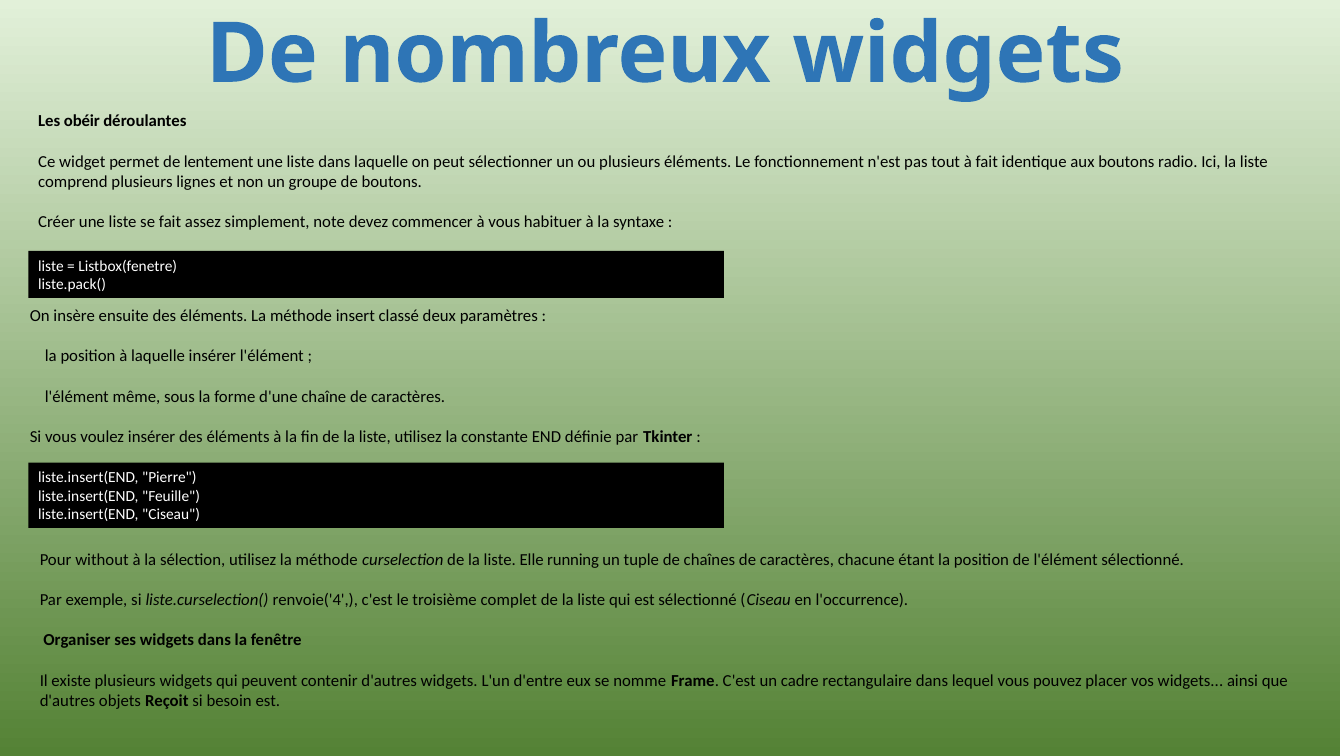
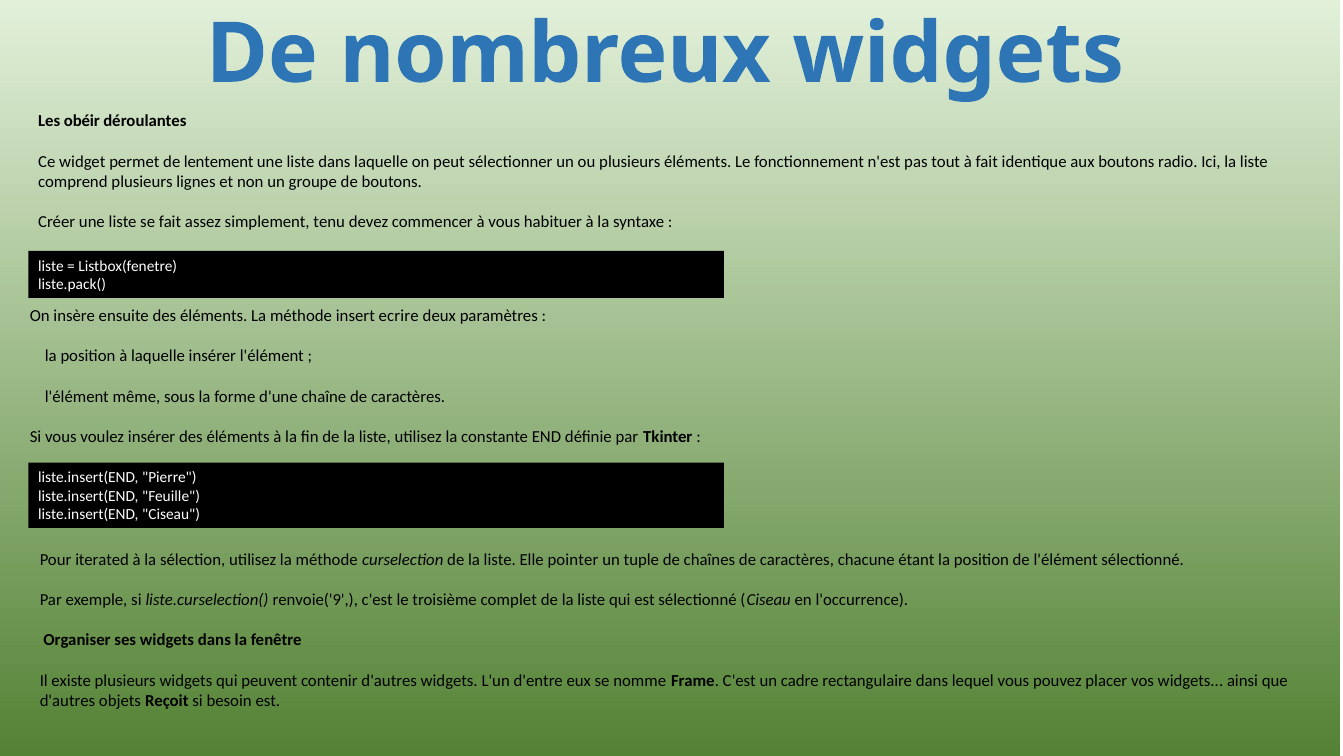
note: note -> tenu
classé: classé -> ecrire
without: without -> iterated
running: running -> pointer
renvoie('4: renvoie('4 -> renvoie('9
